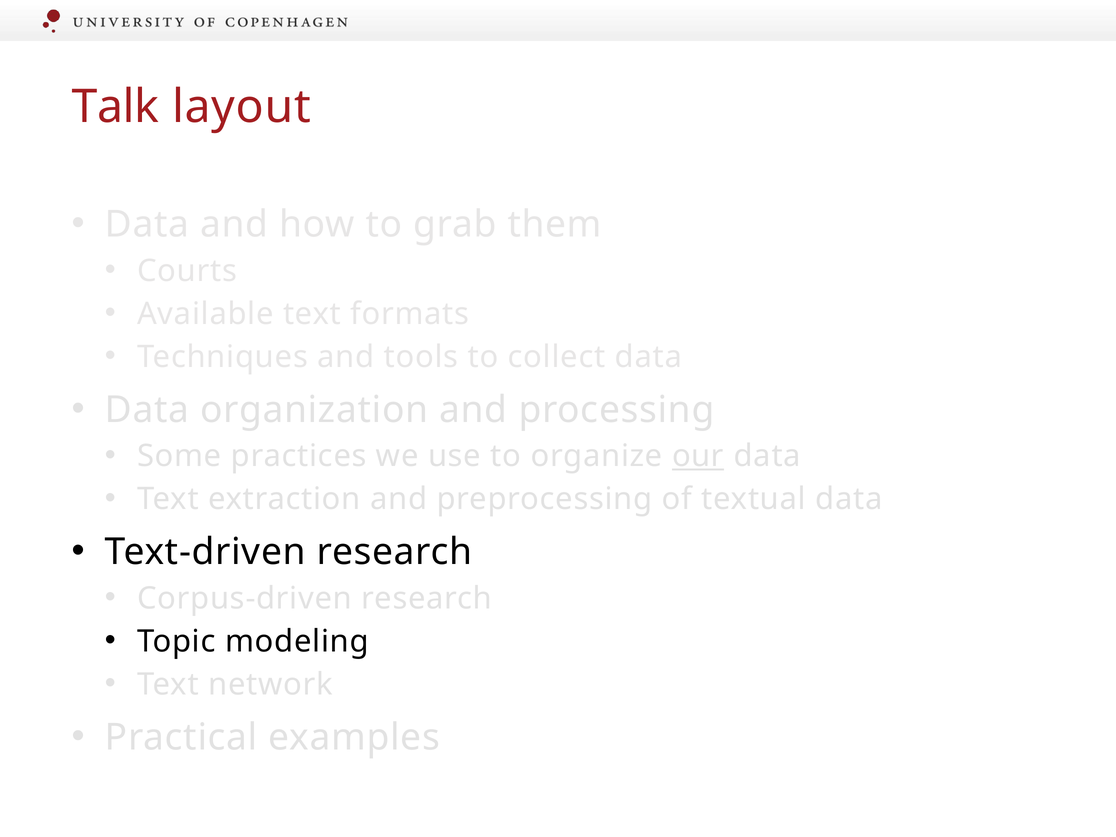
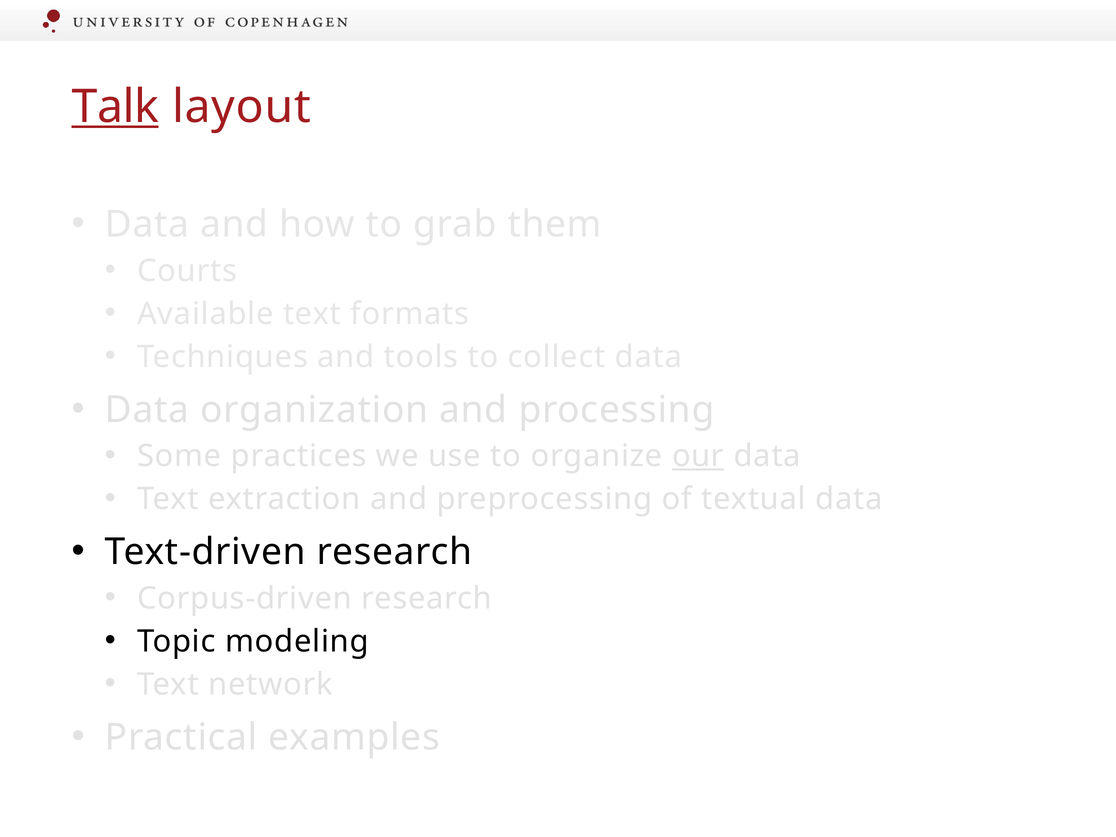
Talk underline: none -> present
